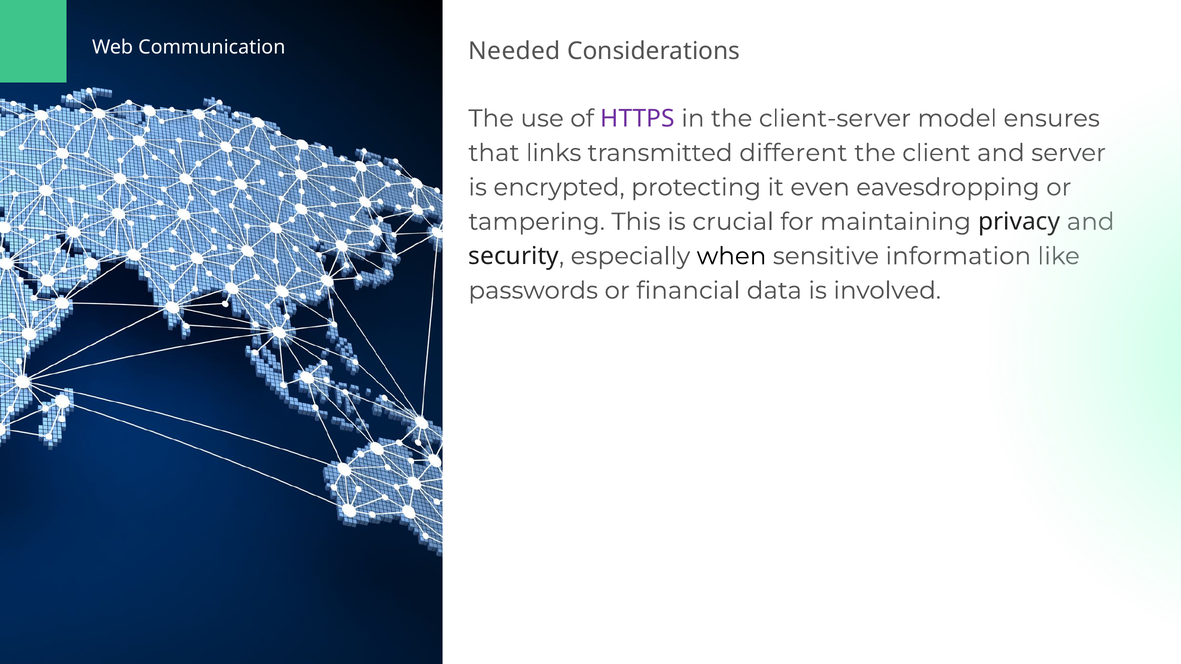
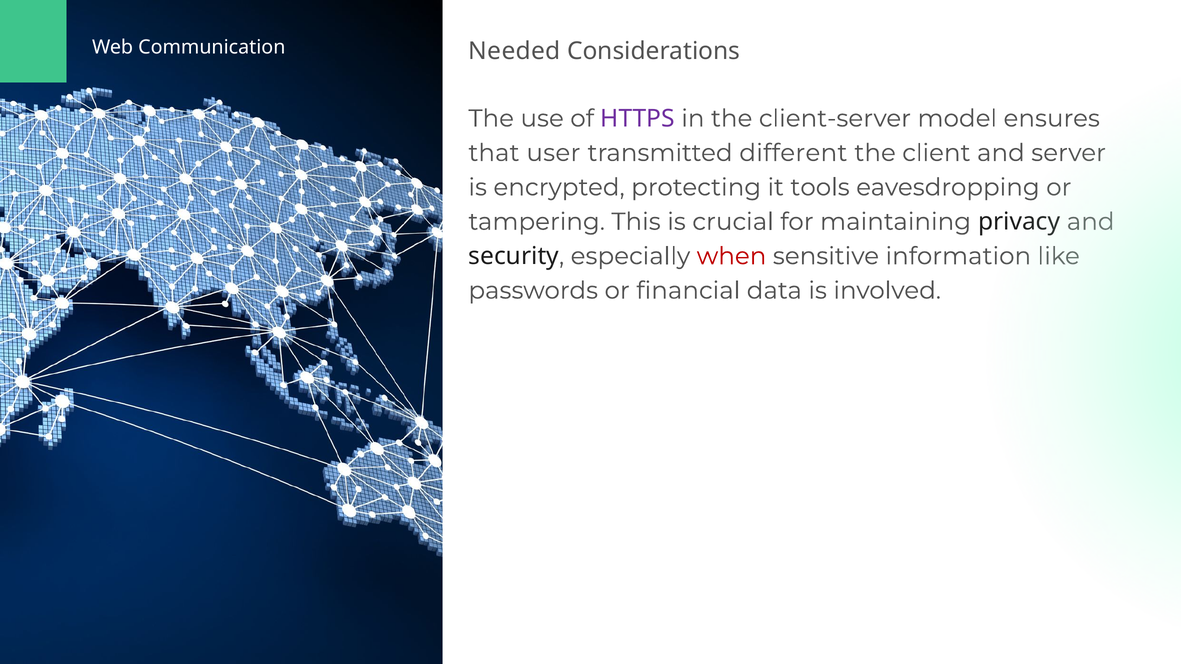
links: links -> user
even: even -> tools
when colour: black -> red
